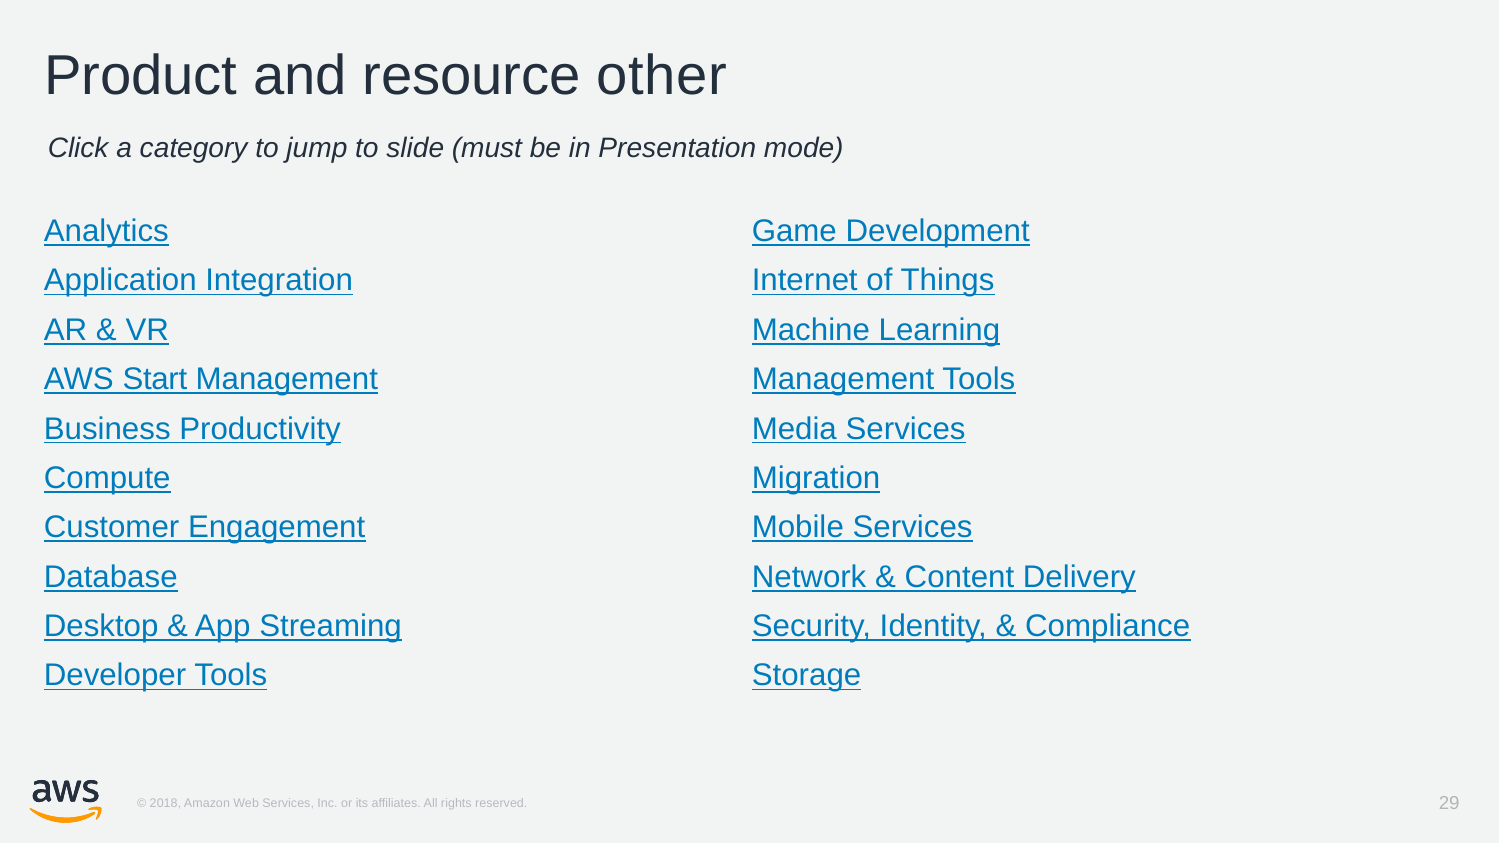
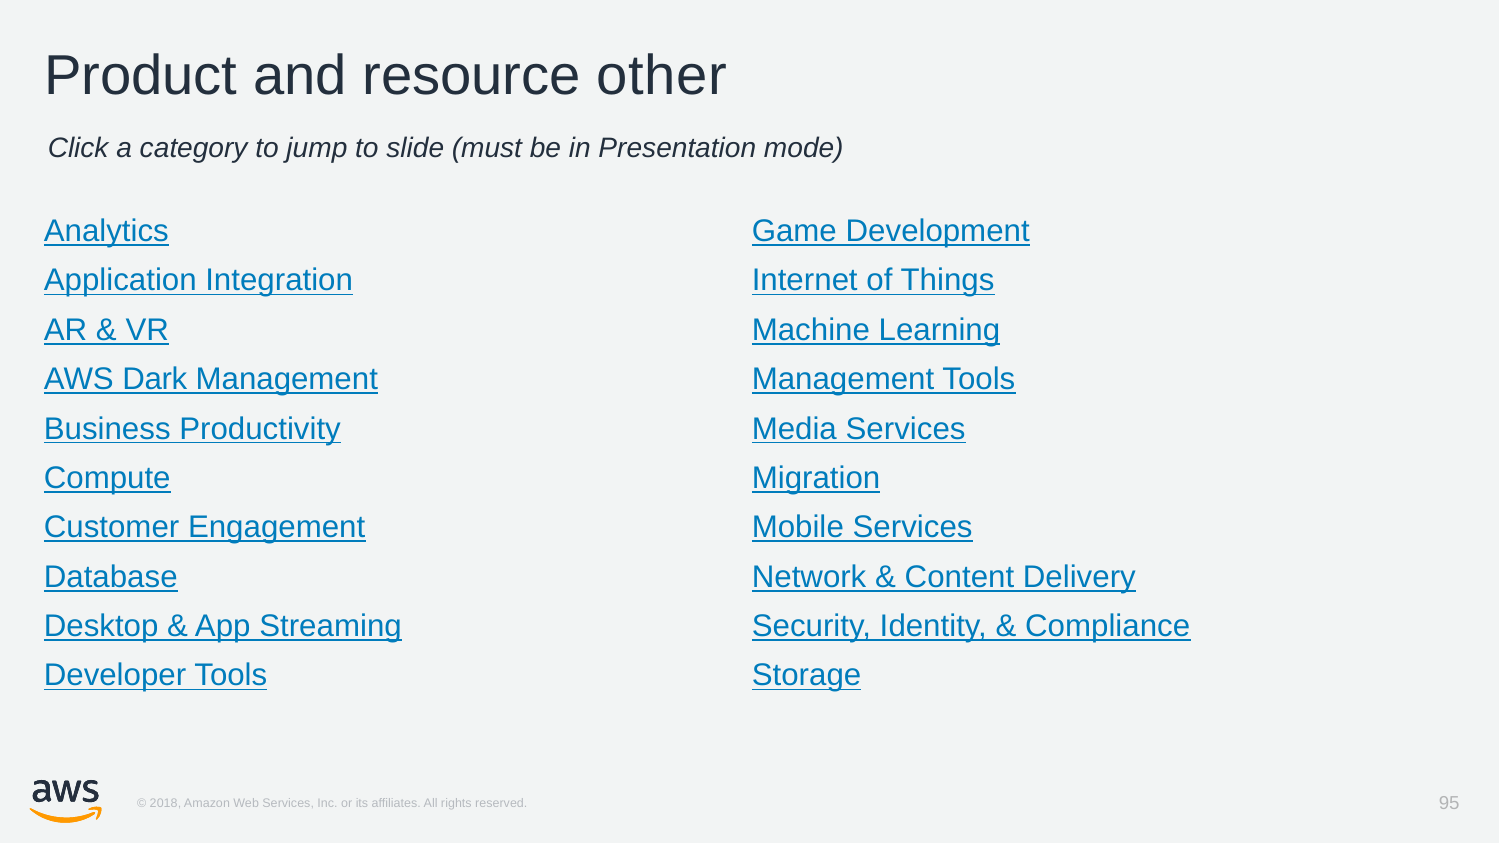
Start: Start -> Dark
29: 29 -> 95
